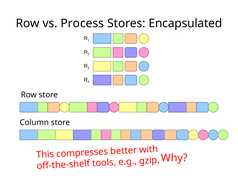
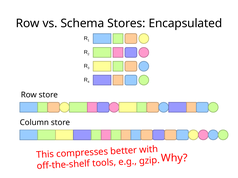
Process: Process -> Schema
